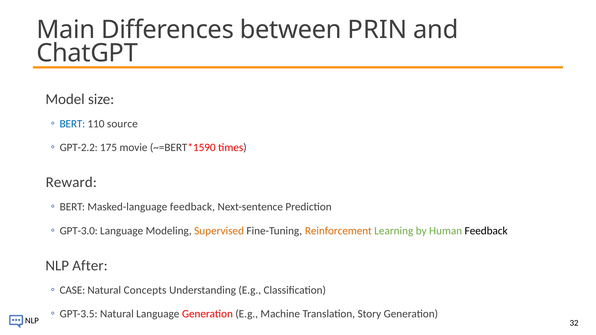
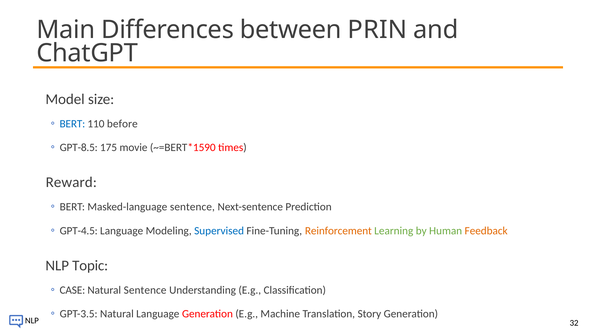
source: source -> before
GPT-2.2: GPT-2.2 -> GPT-8.5
Masked-language feedback: feedback -> sentence
GPT-3.0: GPT-3.0 -> GPT-4.5
Supervised colour: orange -> blue
Feedback at (486, 231) colour: black -> orange
After: After -> Topic
Natural Concepts: Concepts -> Sentence
